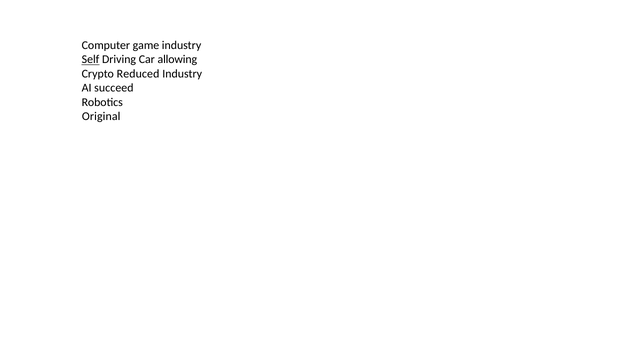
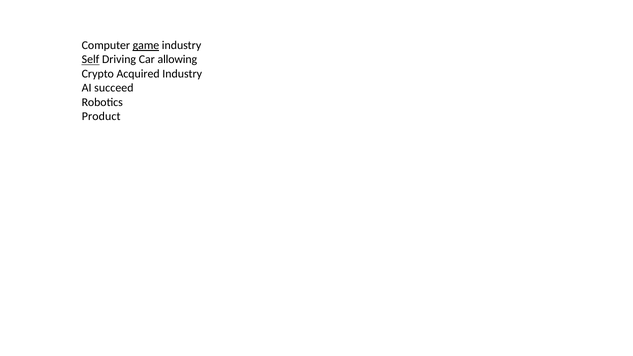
game underline: none -> present
Reduced: Reduced -> Acquired
Original: Original -> Product
